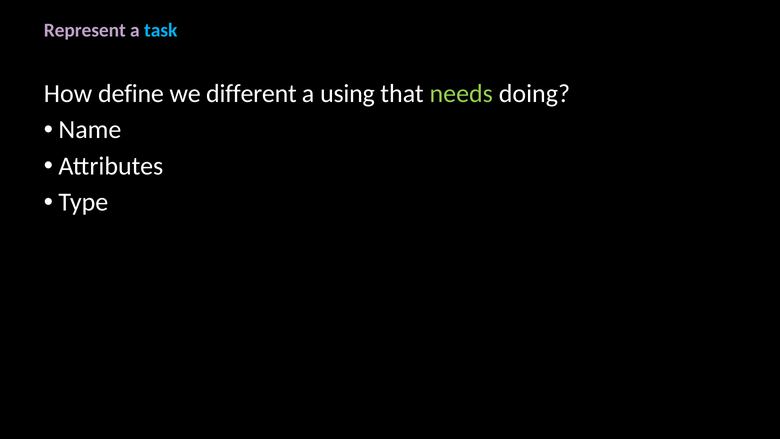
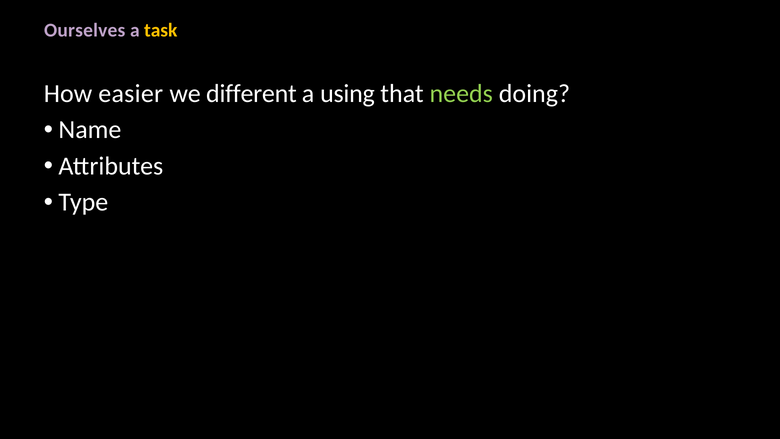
Represent: Represent -> Ourselves
task colour: light blue -> yellow
define: define -> easier
